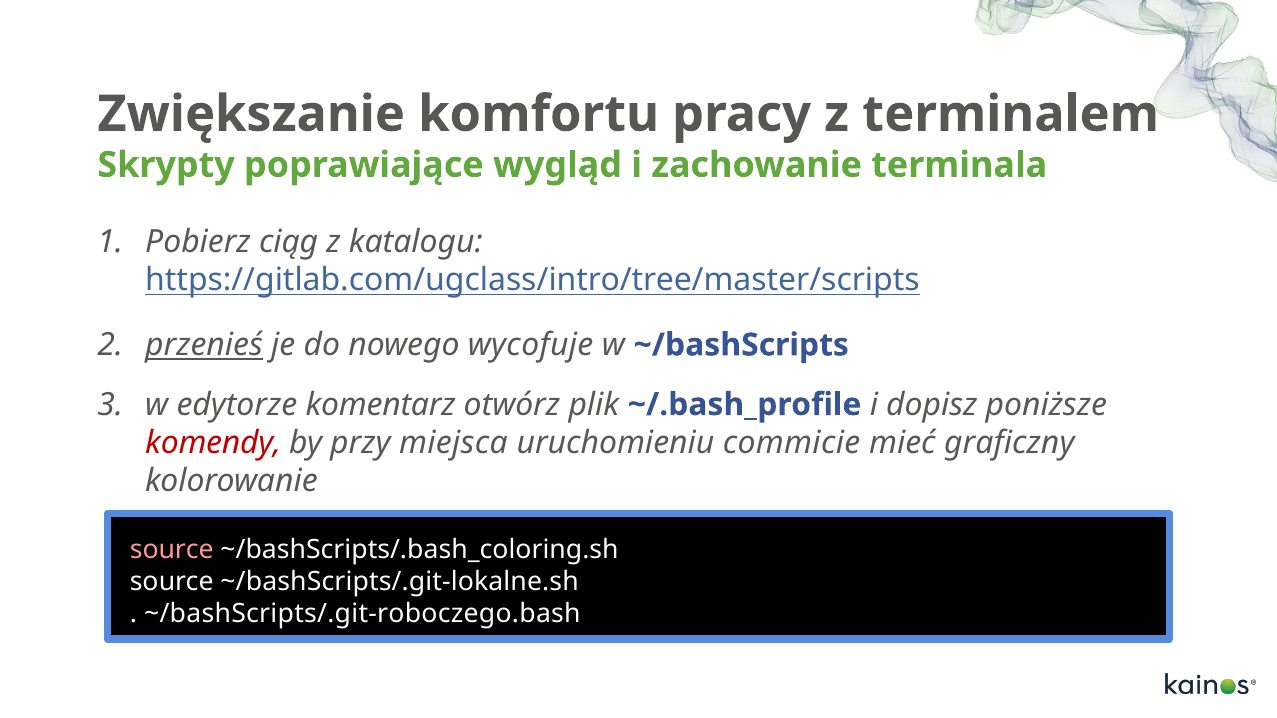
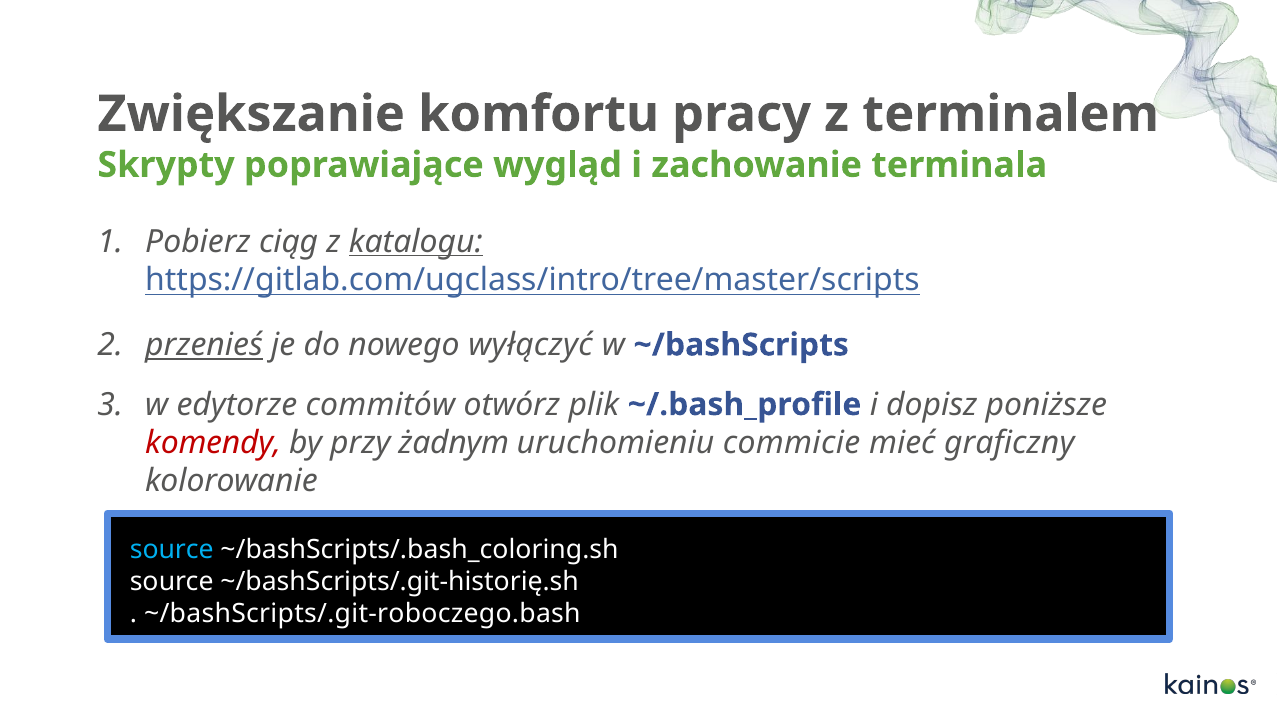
katalogu underline: none -> present
wycofuje: wycofuje -> wyłączyć
komentarz: komentarz -> commitów
miejsca: miejsca -> żadnym
source at (172, 550) colour: pink -> light blue
~/bashScripts/.git-lokalne.sh: ~/bashScripts/.git-lokalne.sh -> ~/bashScripts/.git-historię.sh
